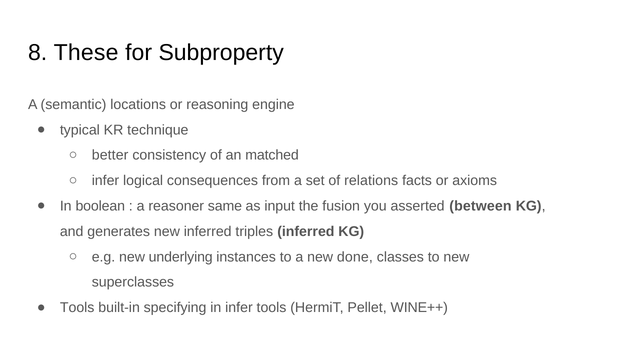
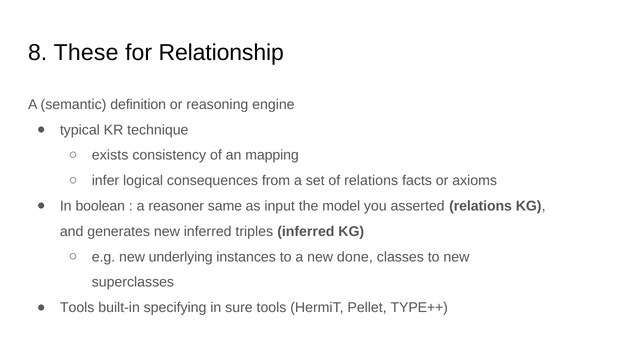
Subproperty: Subproperty -> Relationship
locations: locations -> definition
better: better -> exists
matched: matched -> mapping
fusion: fusion -> model
asserted between: between -> relations
in infer: infer -> sure
WINE++: WINE++ -> TYPE++
